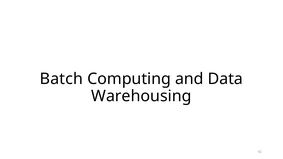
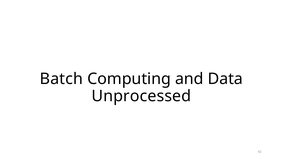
Warehousing: Warehousing -> Unprocessed
